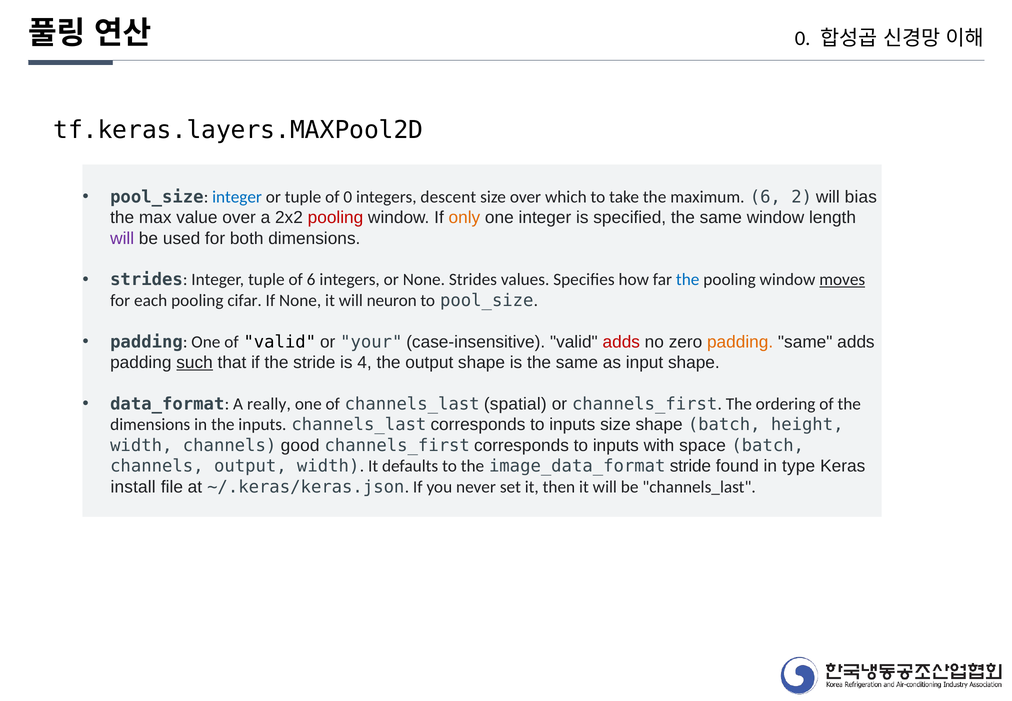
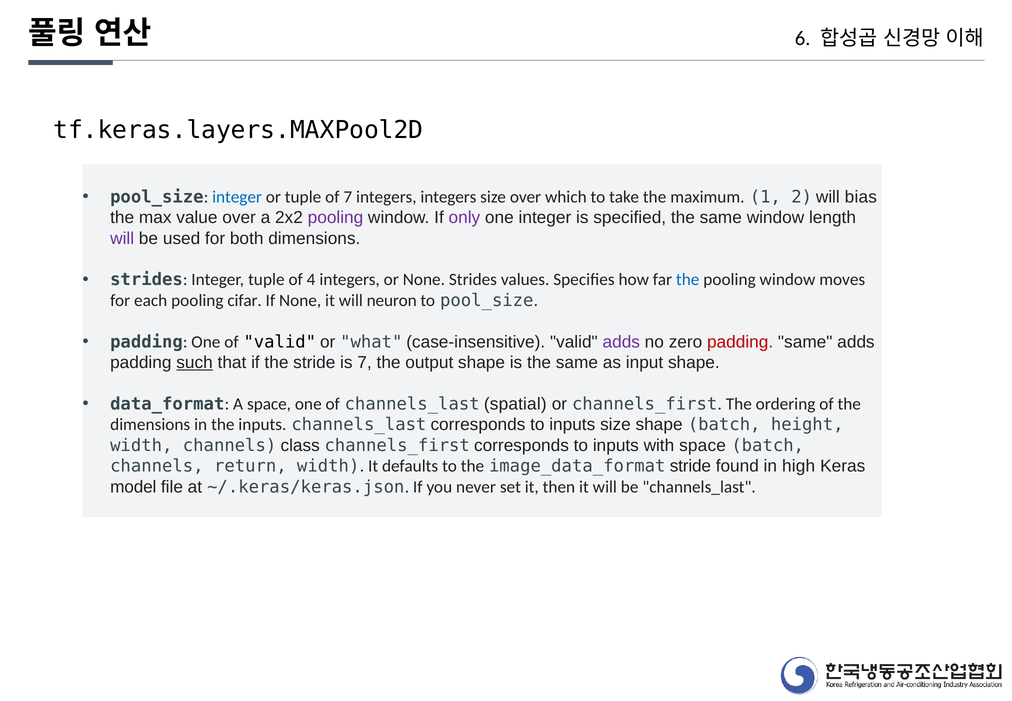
0 at (803, 38): 0 -> 6
of 0: 0 -> 7
integers descent: descent -> integers
maximum 6: 6 -> 1
pooling at (336, 218) colour: red -> purple
only colour: orange -> purple
of 6: 6 -> 4
moves underline: present -> none
your: your -> what
adds at (621, 342) colour: red -> purple
padding at (740, 342) colour: orange -> red
is 4: 4 -> 7
A really: really -> space
good: good -> class
channels output: output -> return
type: type -> high
install: install -> model
